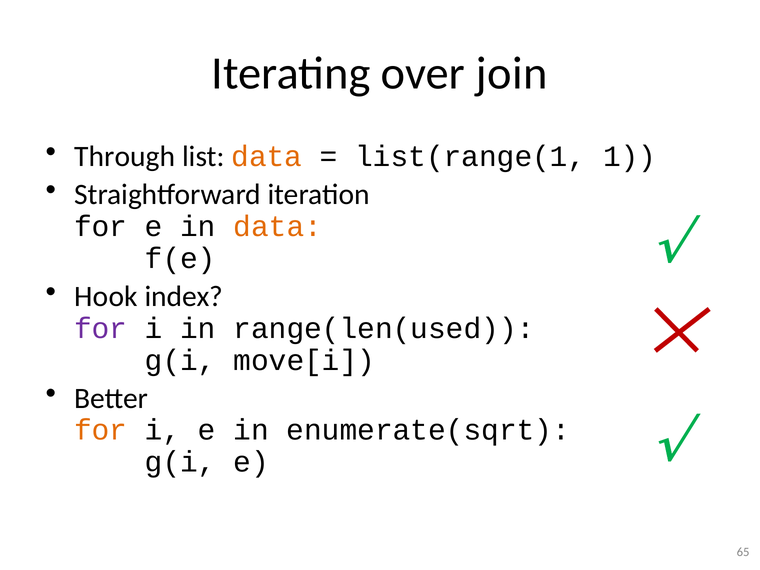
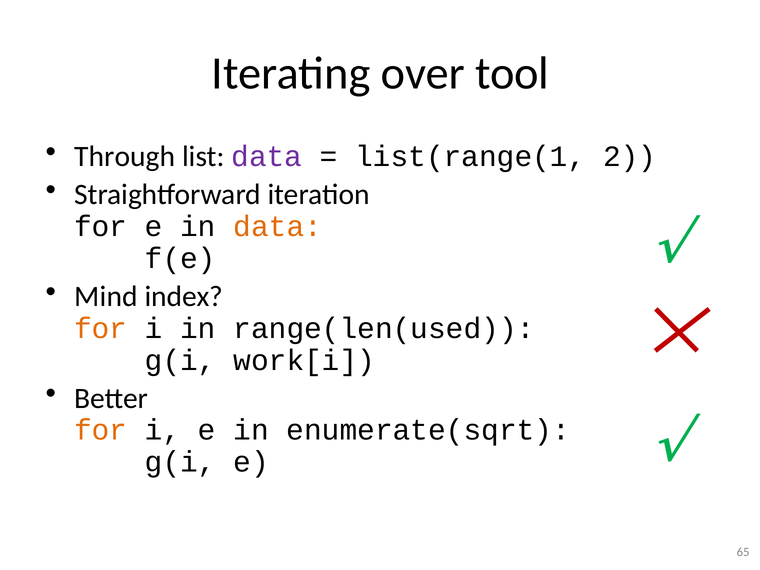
join: join -> tool
data at (267, 157) colour: orange -> purple
1: 1 -> 2
Hook: Hook -> Mind
for at (101, 328) colour: purple -> orange
move[i: move[i -> work[i
